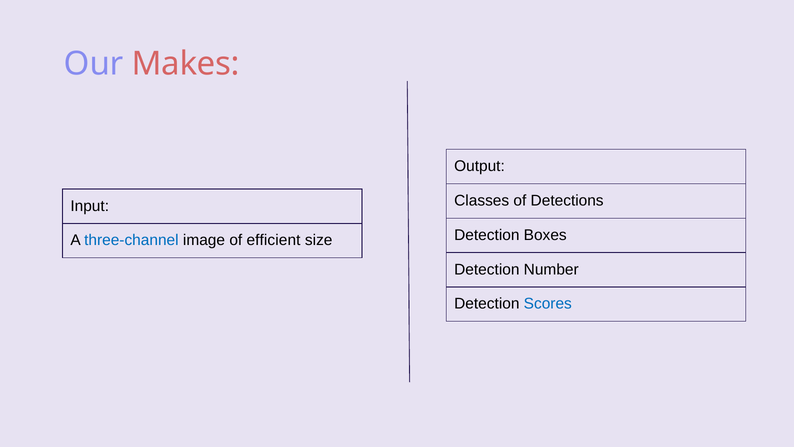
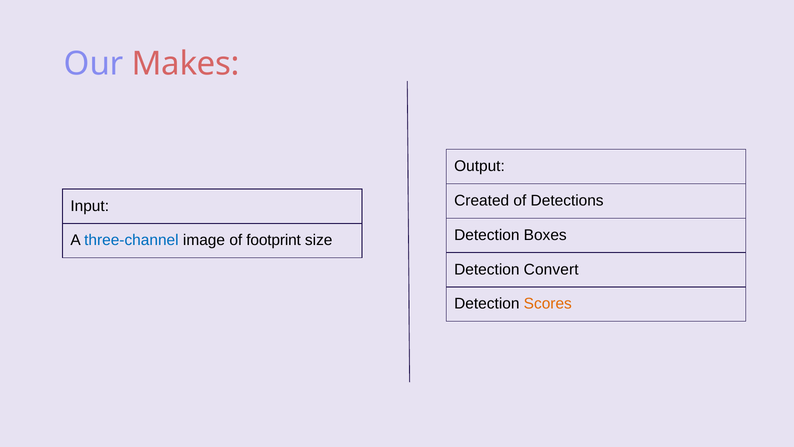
Classes: Classes -> Created
efficient: efficient -> footprint
Number: Number -> Convert
Scores colour: blue -> orange
